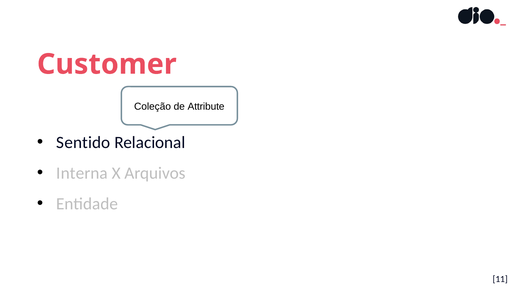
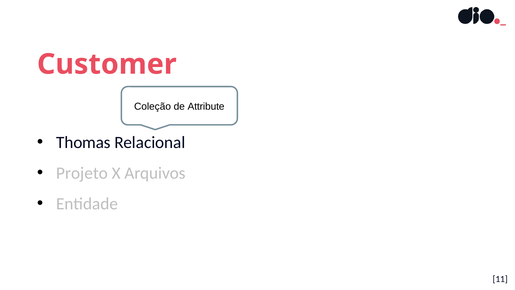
Sentido: Sentido -> Thomas
Interna: Interna -> Projeto
